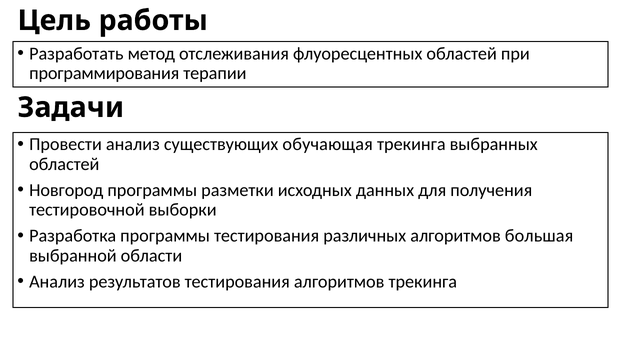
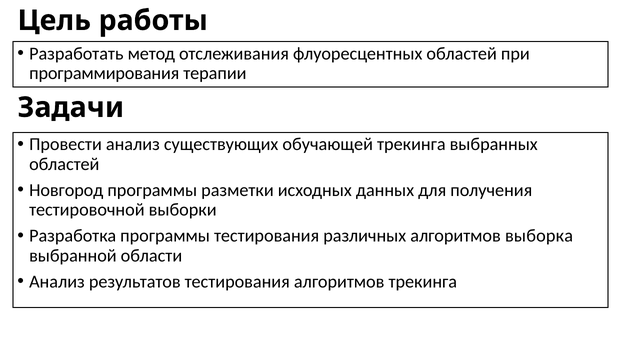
обучающая: обучающая -> обучающей
большая: большая -> выборка
